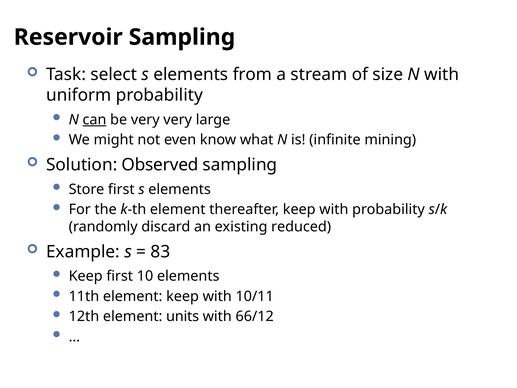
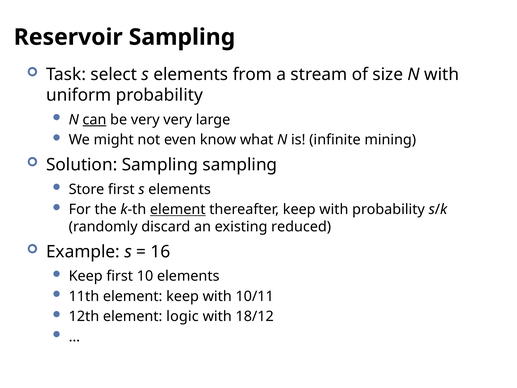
Solution Observed: Observed -> Sampling
element at (178, 209) underline: none -> present
83: 83 -> 16
units: units -> logic
66/12: 66/12 -> 18/12
